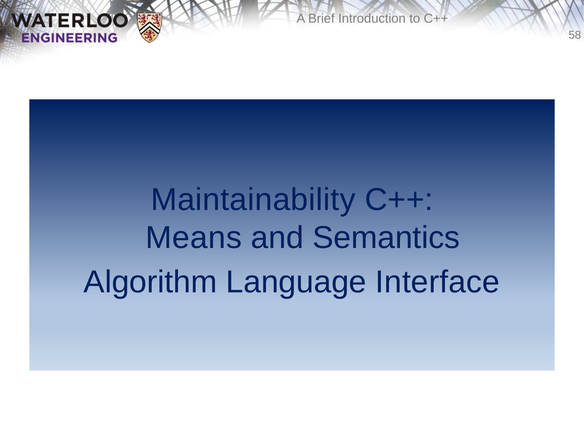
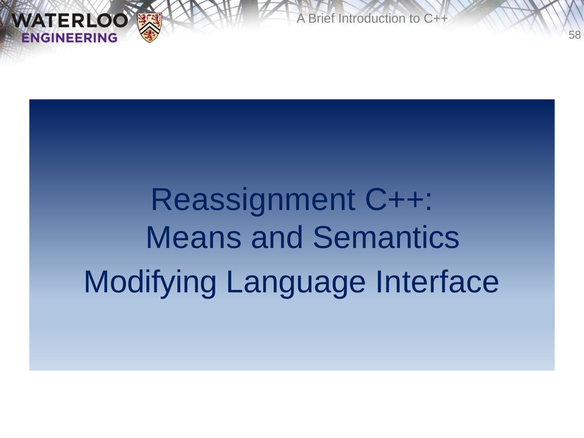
Maintainability: Maintainability -> Reassignment
Algorithm: Algorithm -> Modifying
